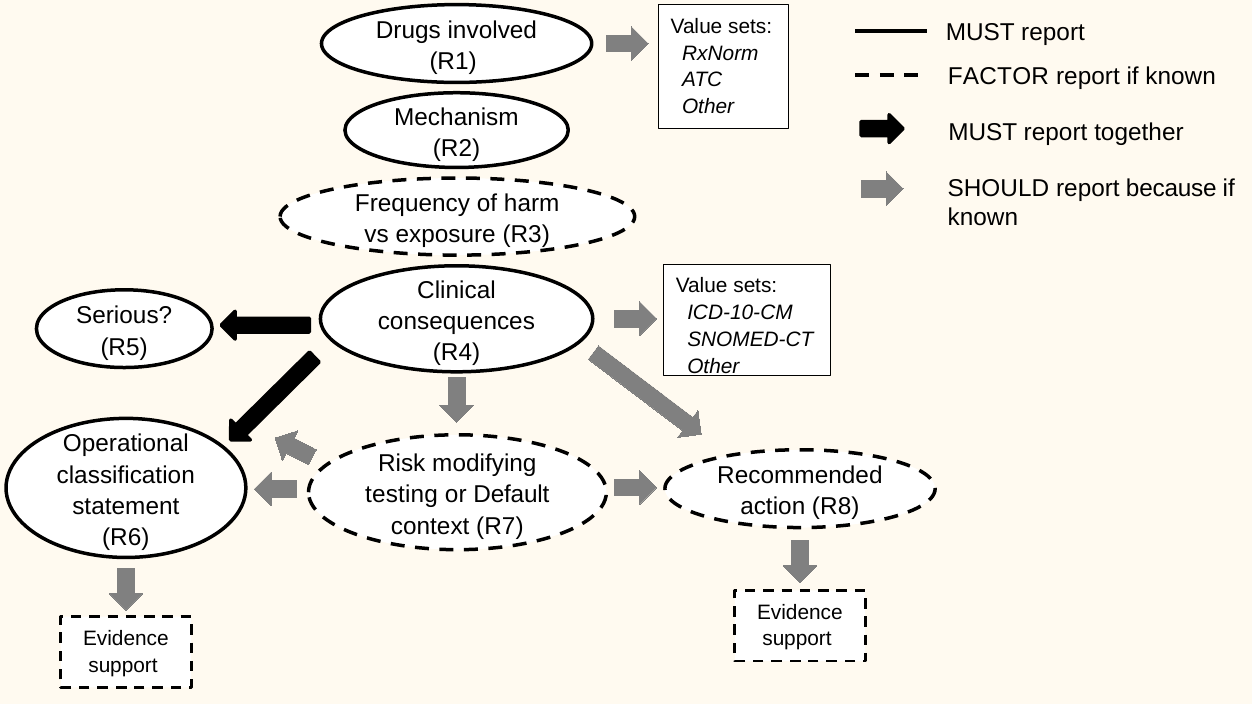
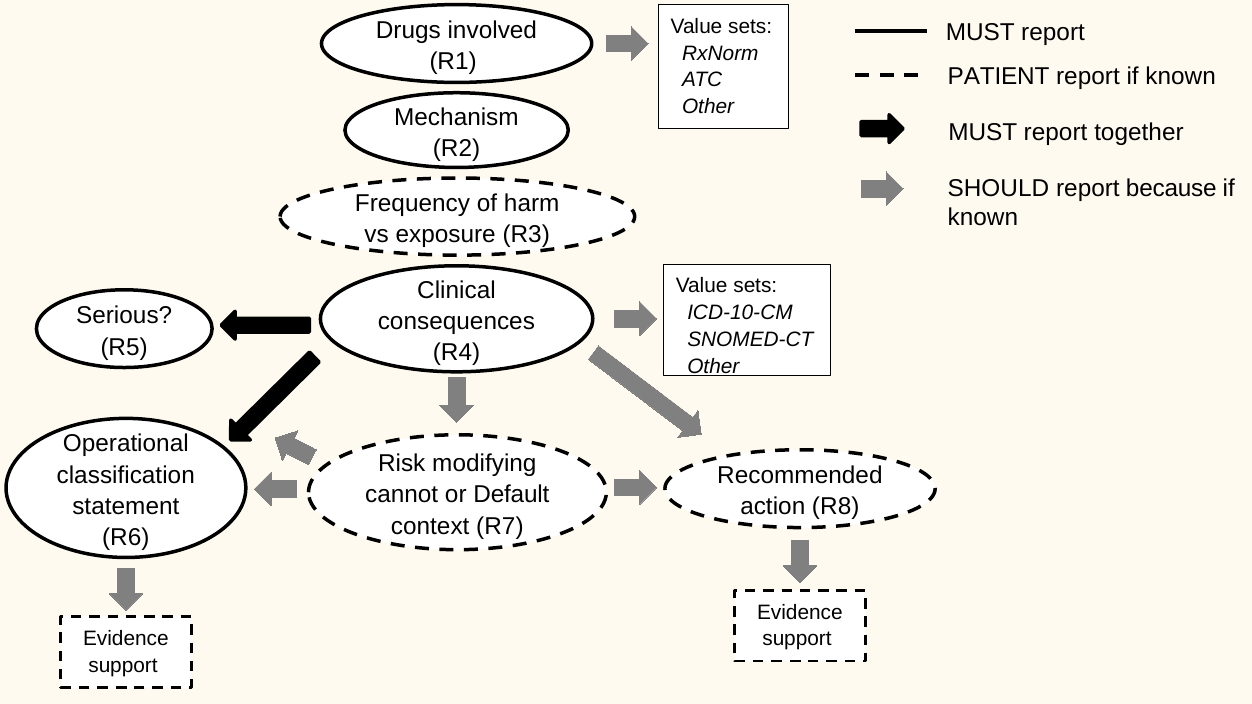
FACTOR: FACTOR -> PATIENT
testing: testing -> cannot
